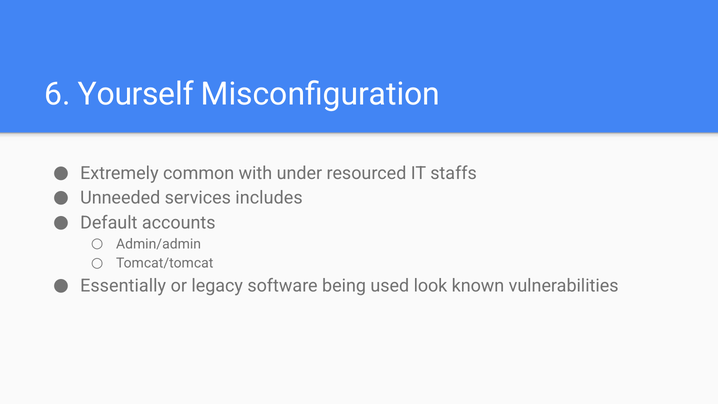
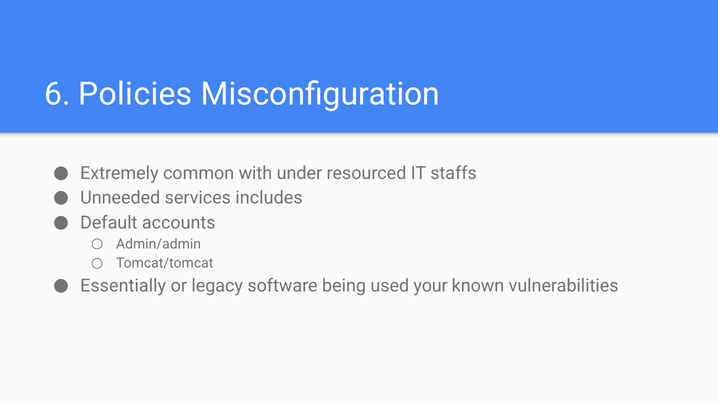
Yourself: Yourself -> Policies
look: look -> your
